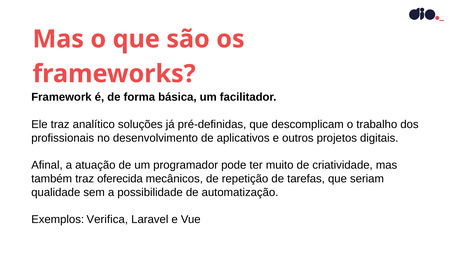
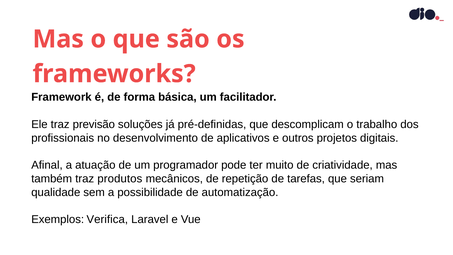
analítico: analítico -> previsão
oferecida: oferecida -> produtos
